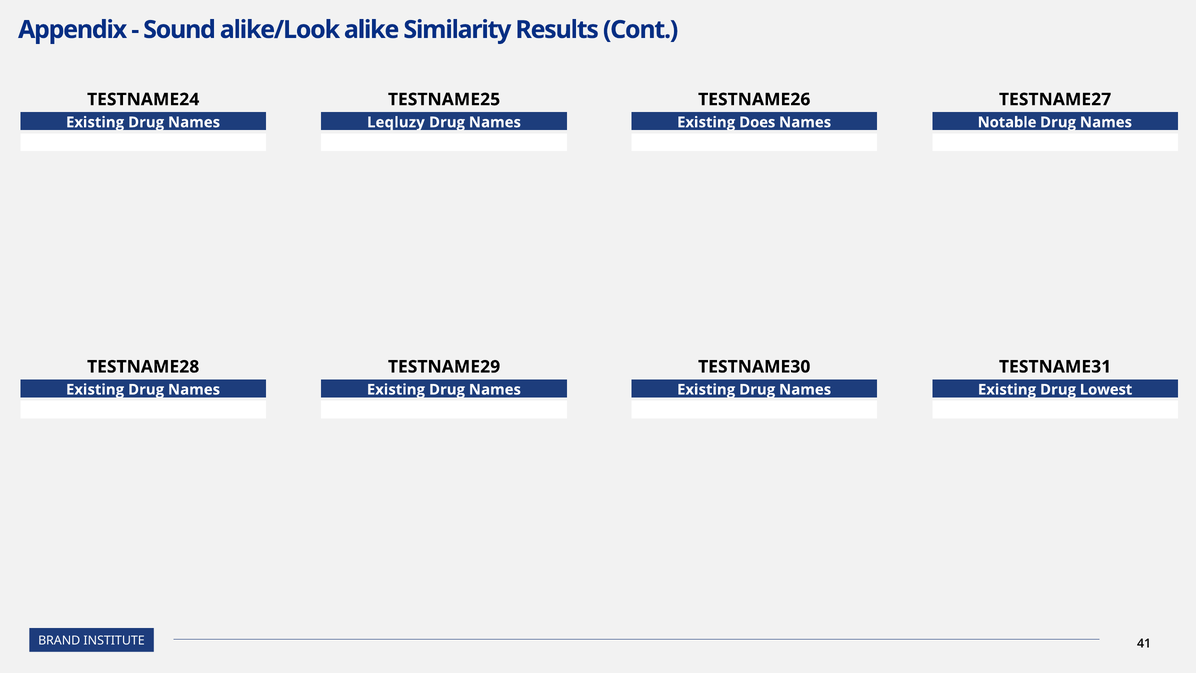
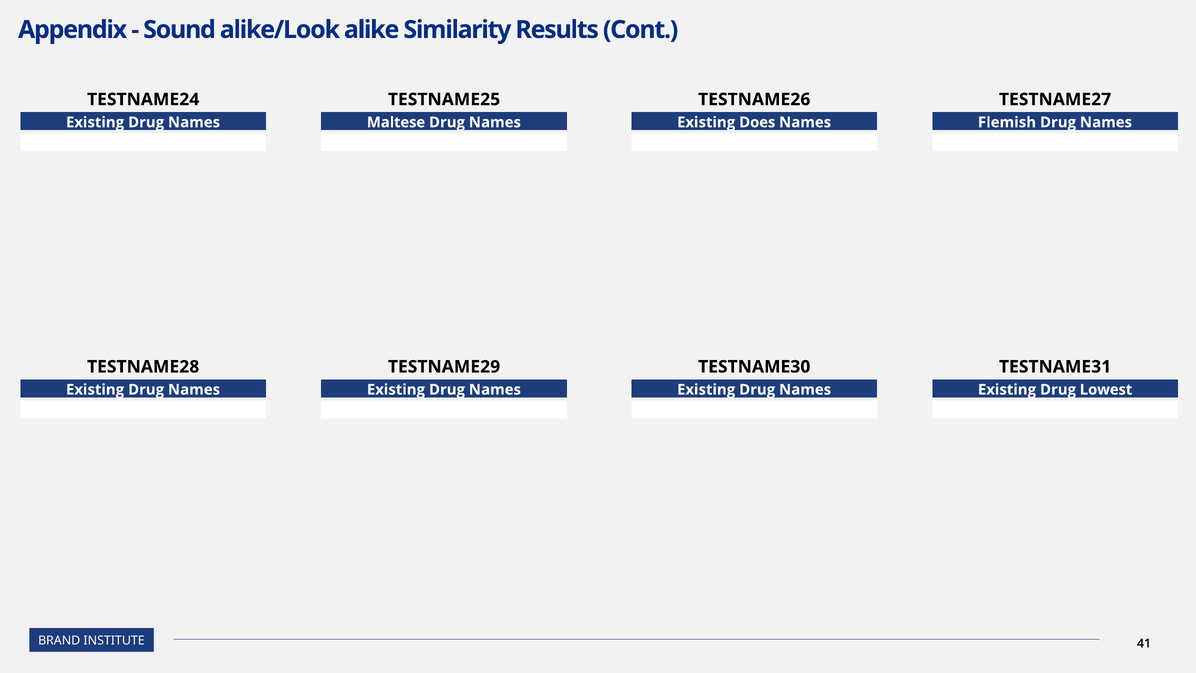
Leqluzy: Leqluzy -> Maltese
Notable: Notable -> Flemish
